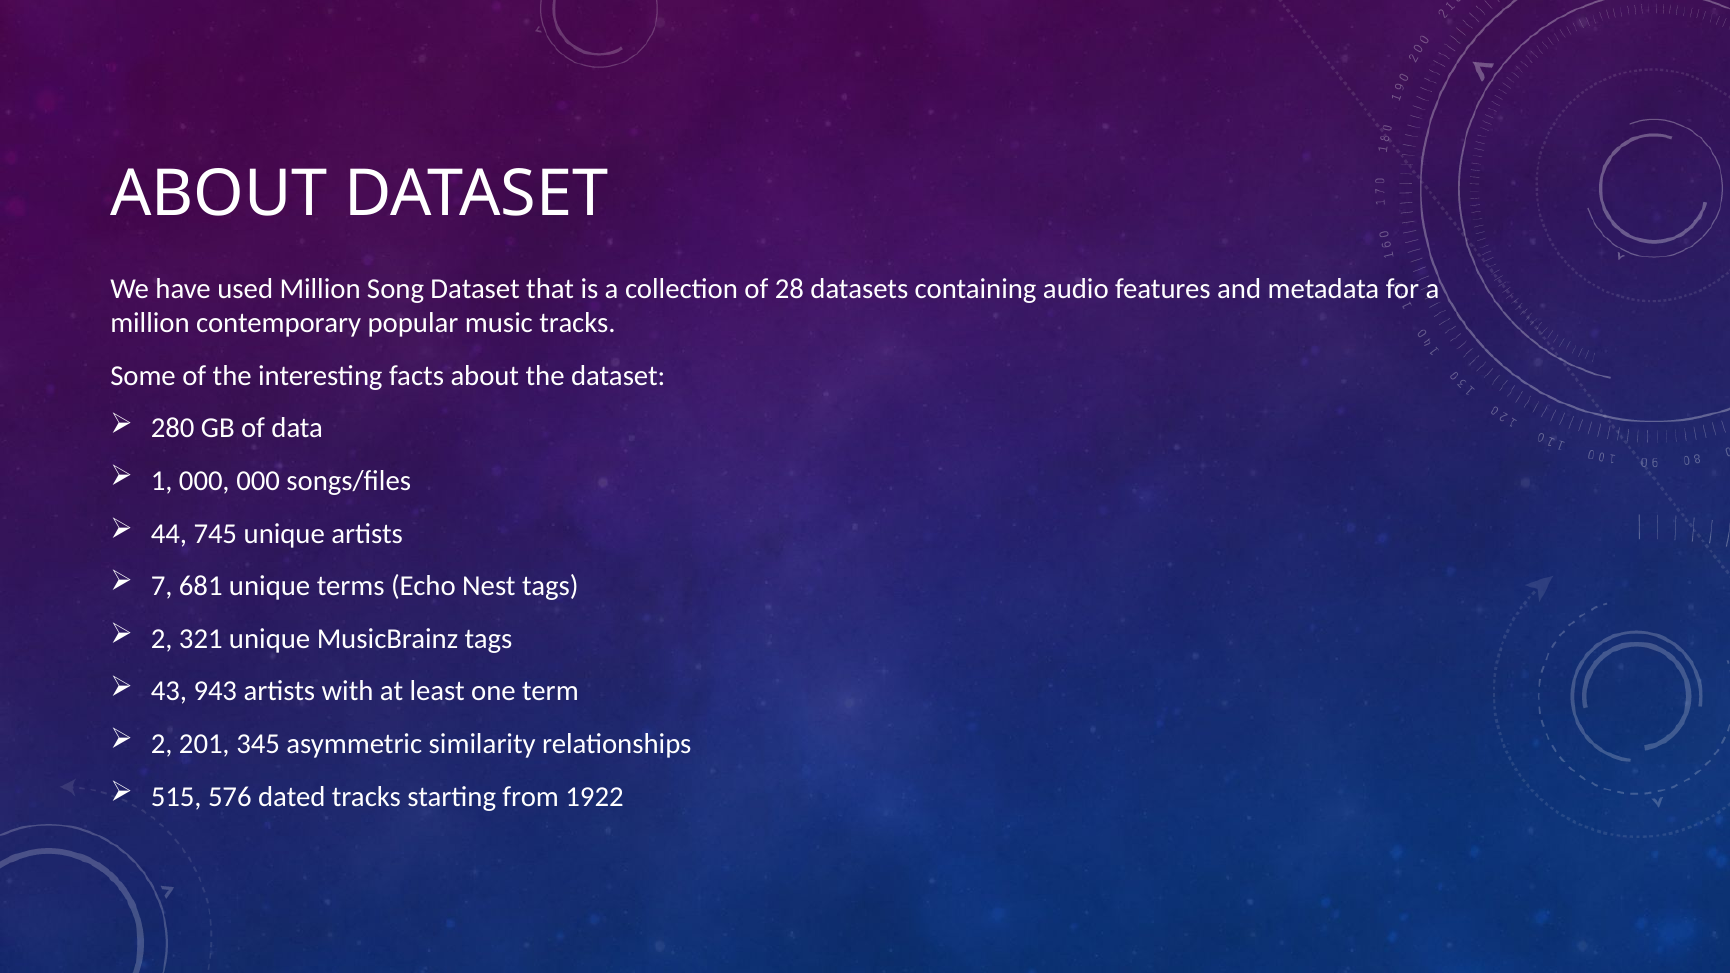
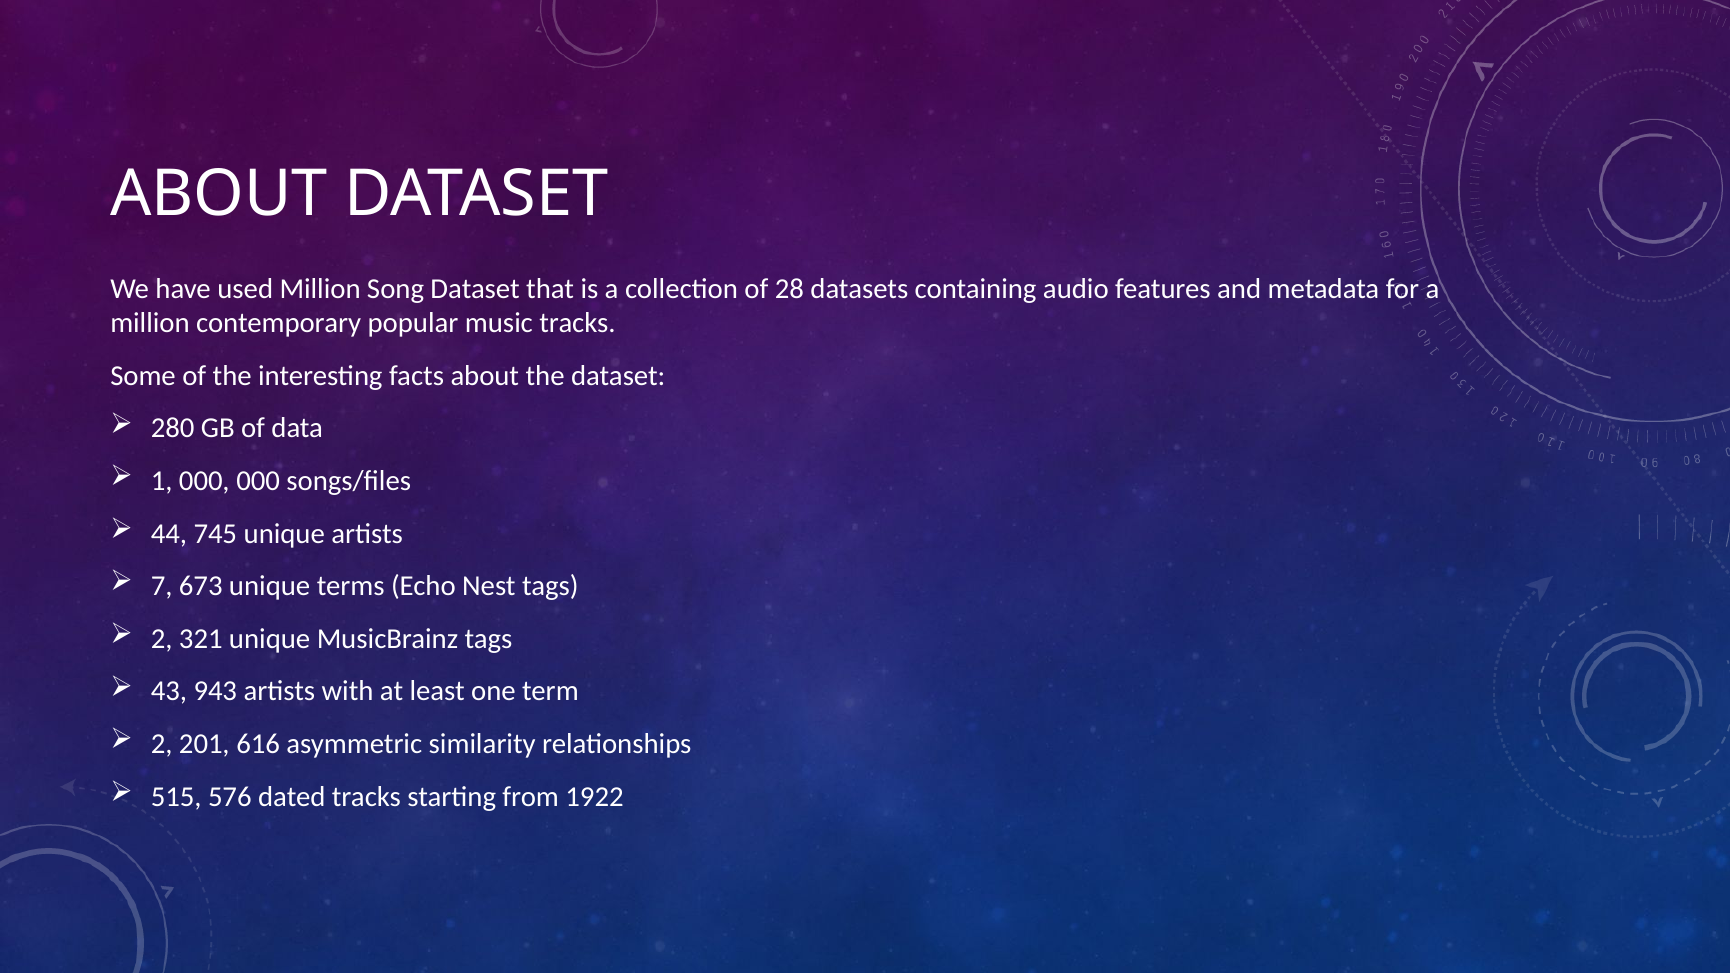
681: 681 -> 673
345: 345 -> 616
